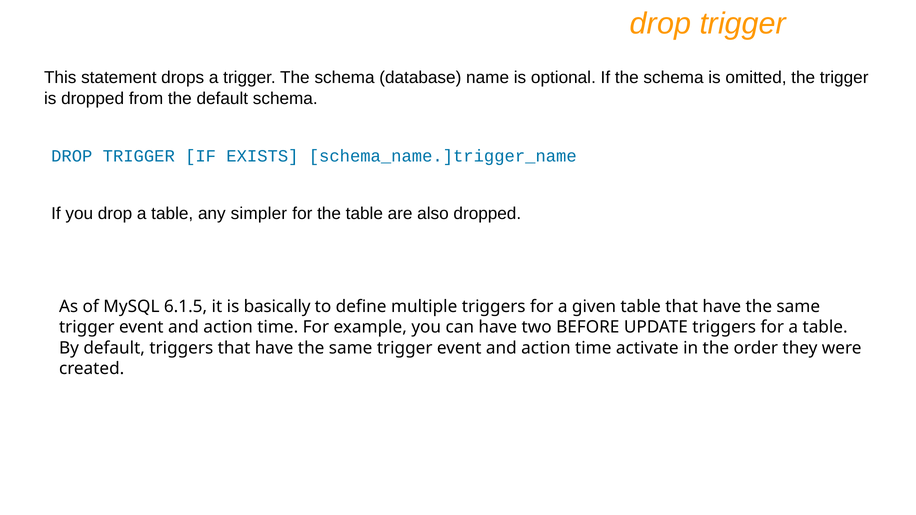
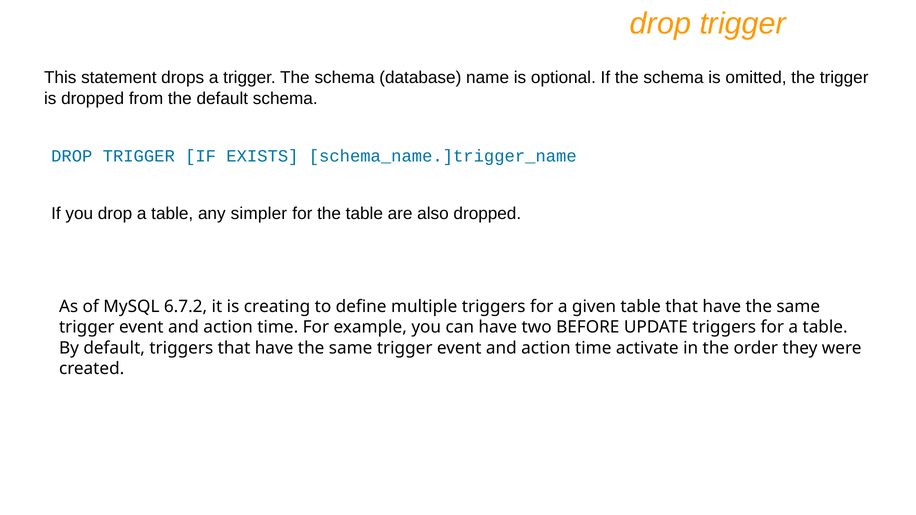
6.1.5: 6.1.5 -> 6.7.2
basically: basically -> creating
